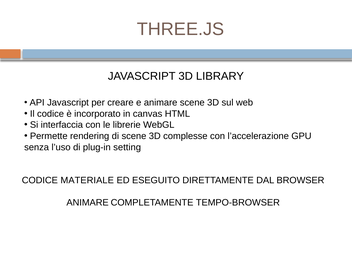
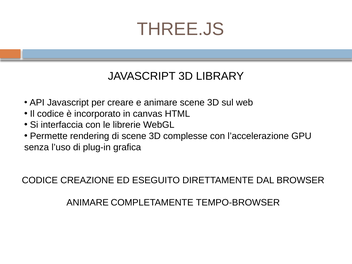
setting: setting -> grafica
MATERIALE: MATERIALE -> CREAZIONE
